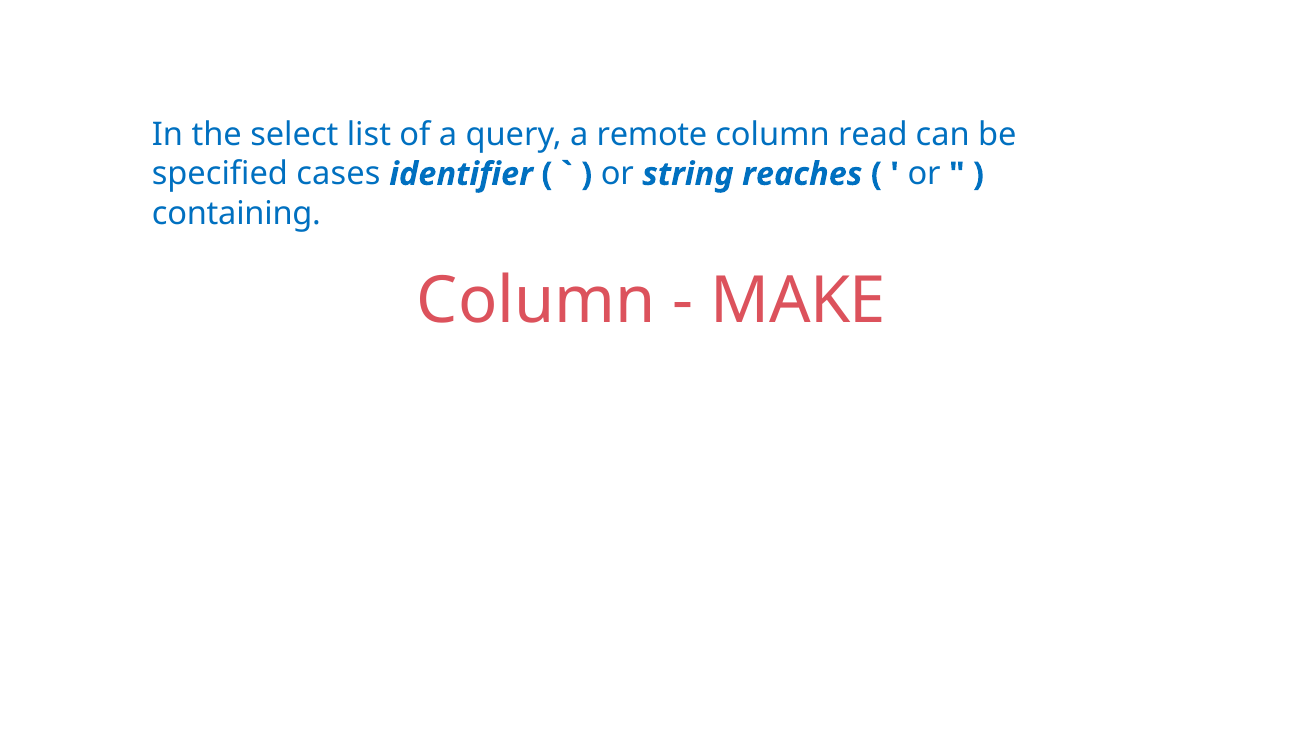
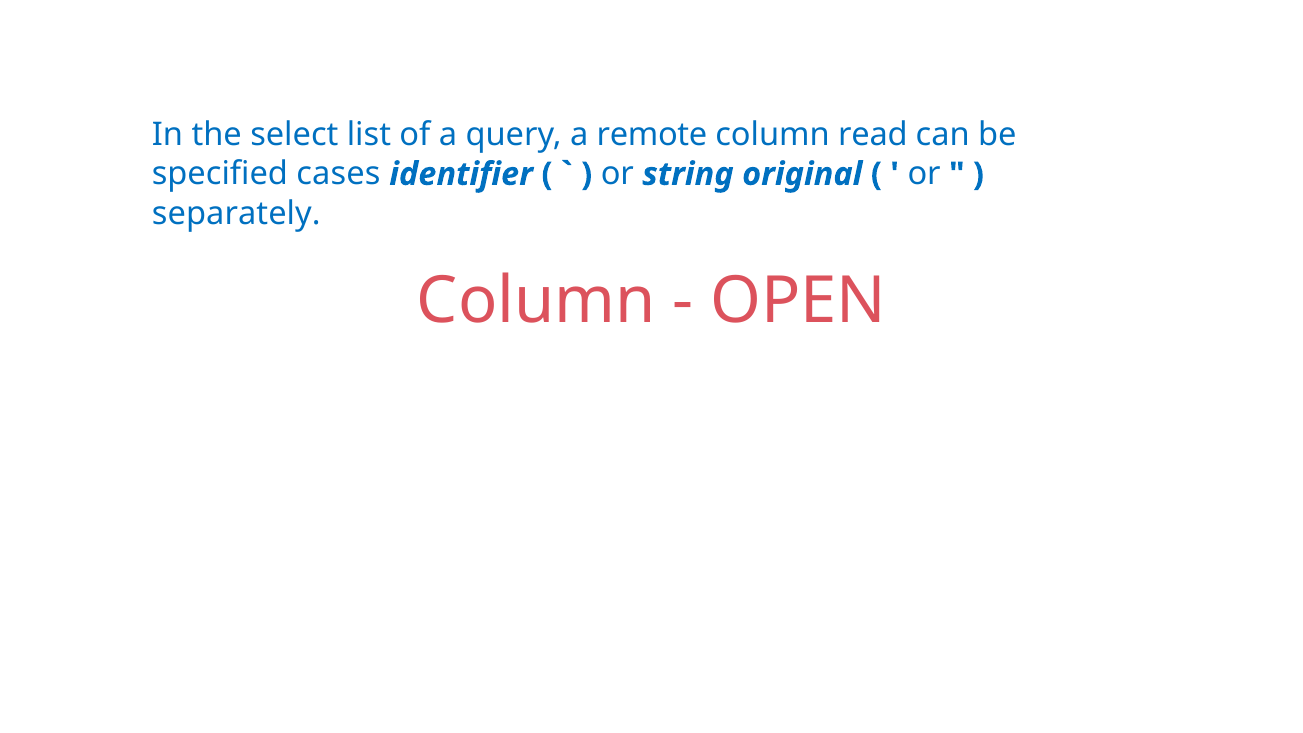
reaches: reaches -> original
containing: containing -> separately
MAKE: MAKE -> OPEN
